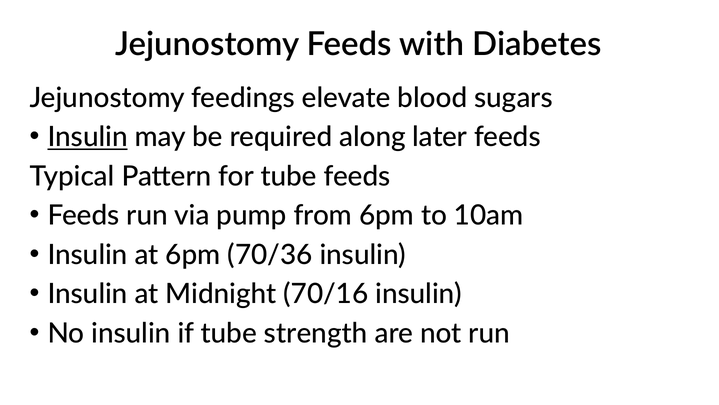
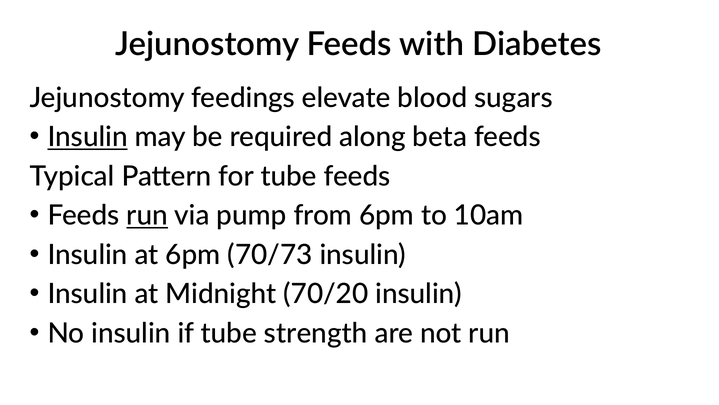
later: later -> beta
run at (147, 215) underline: none -> present
70/36: 70/36 -> 70/73
70/16: 70/16 -> 70/20
